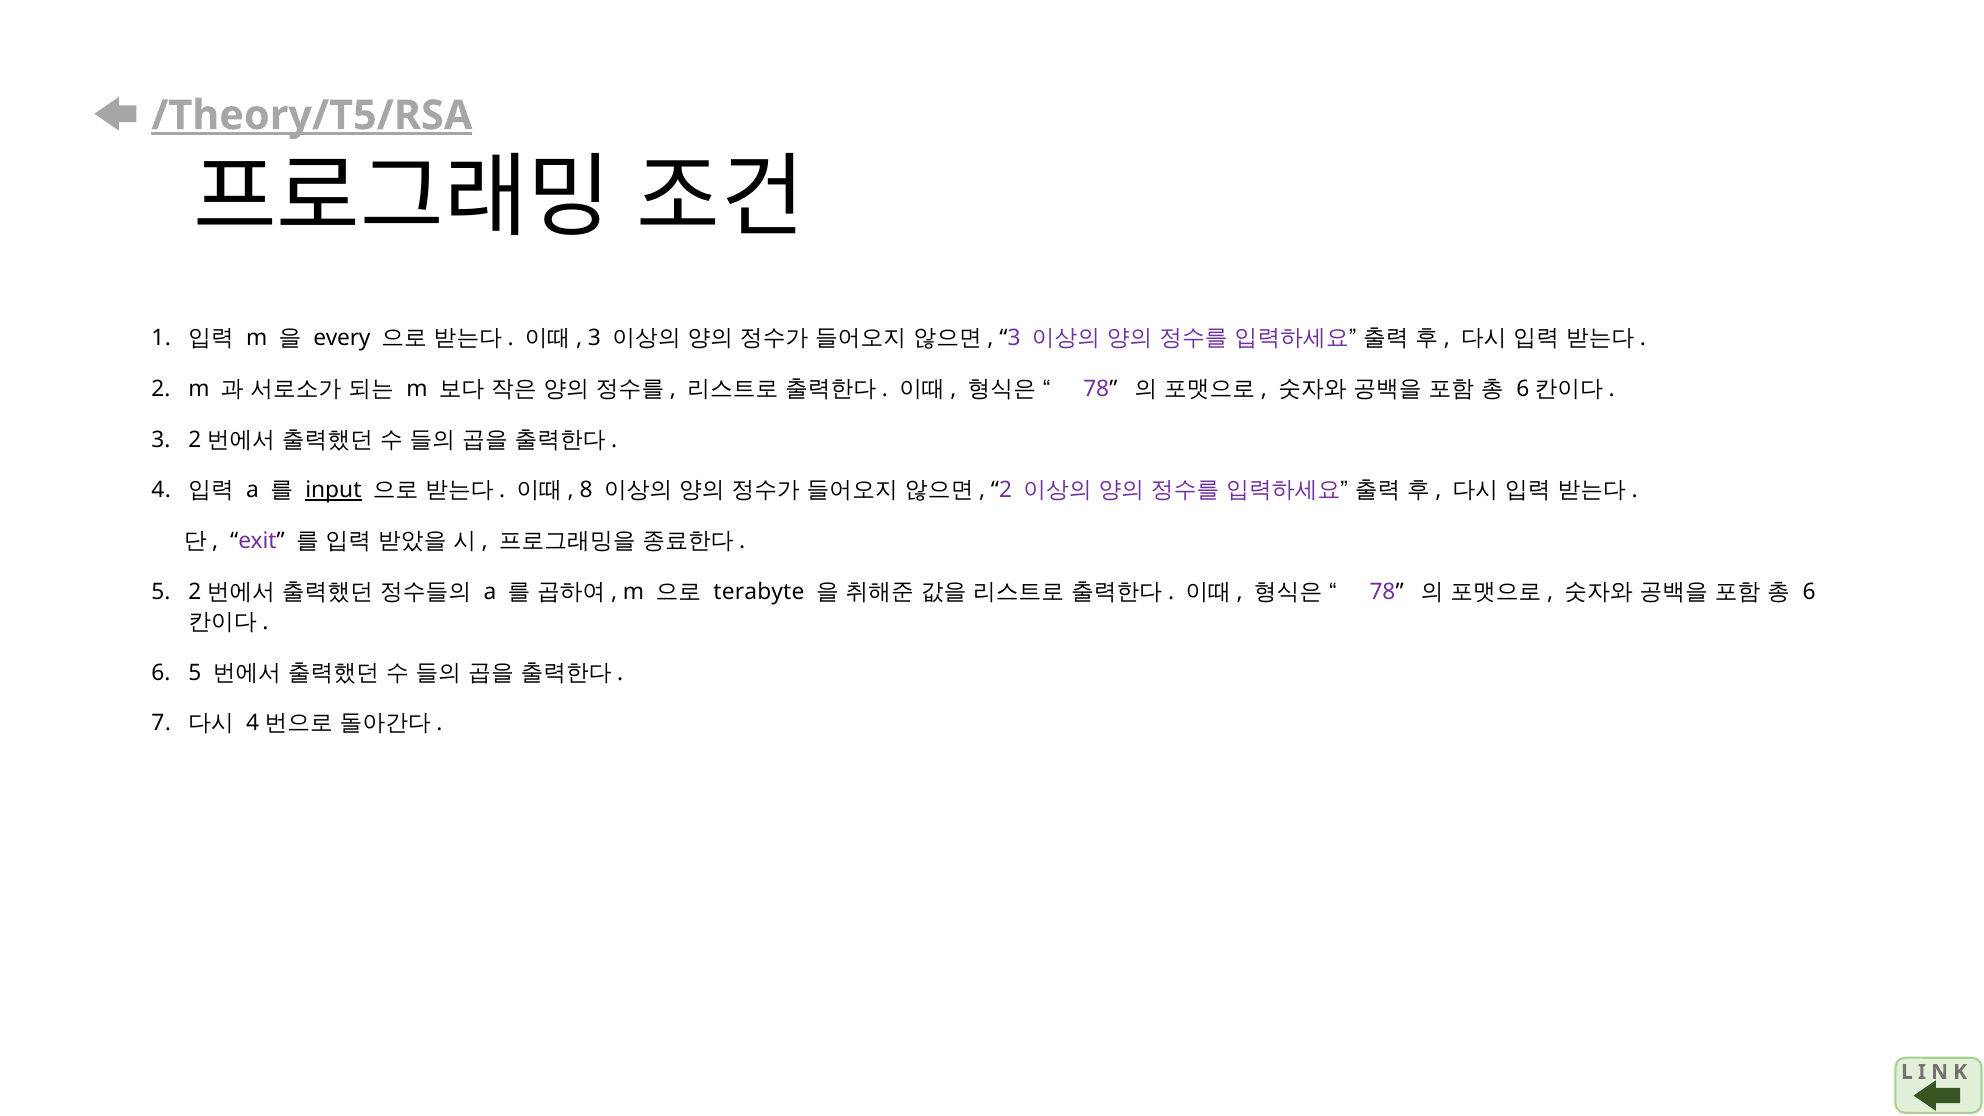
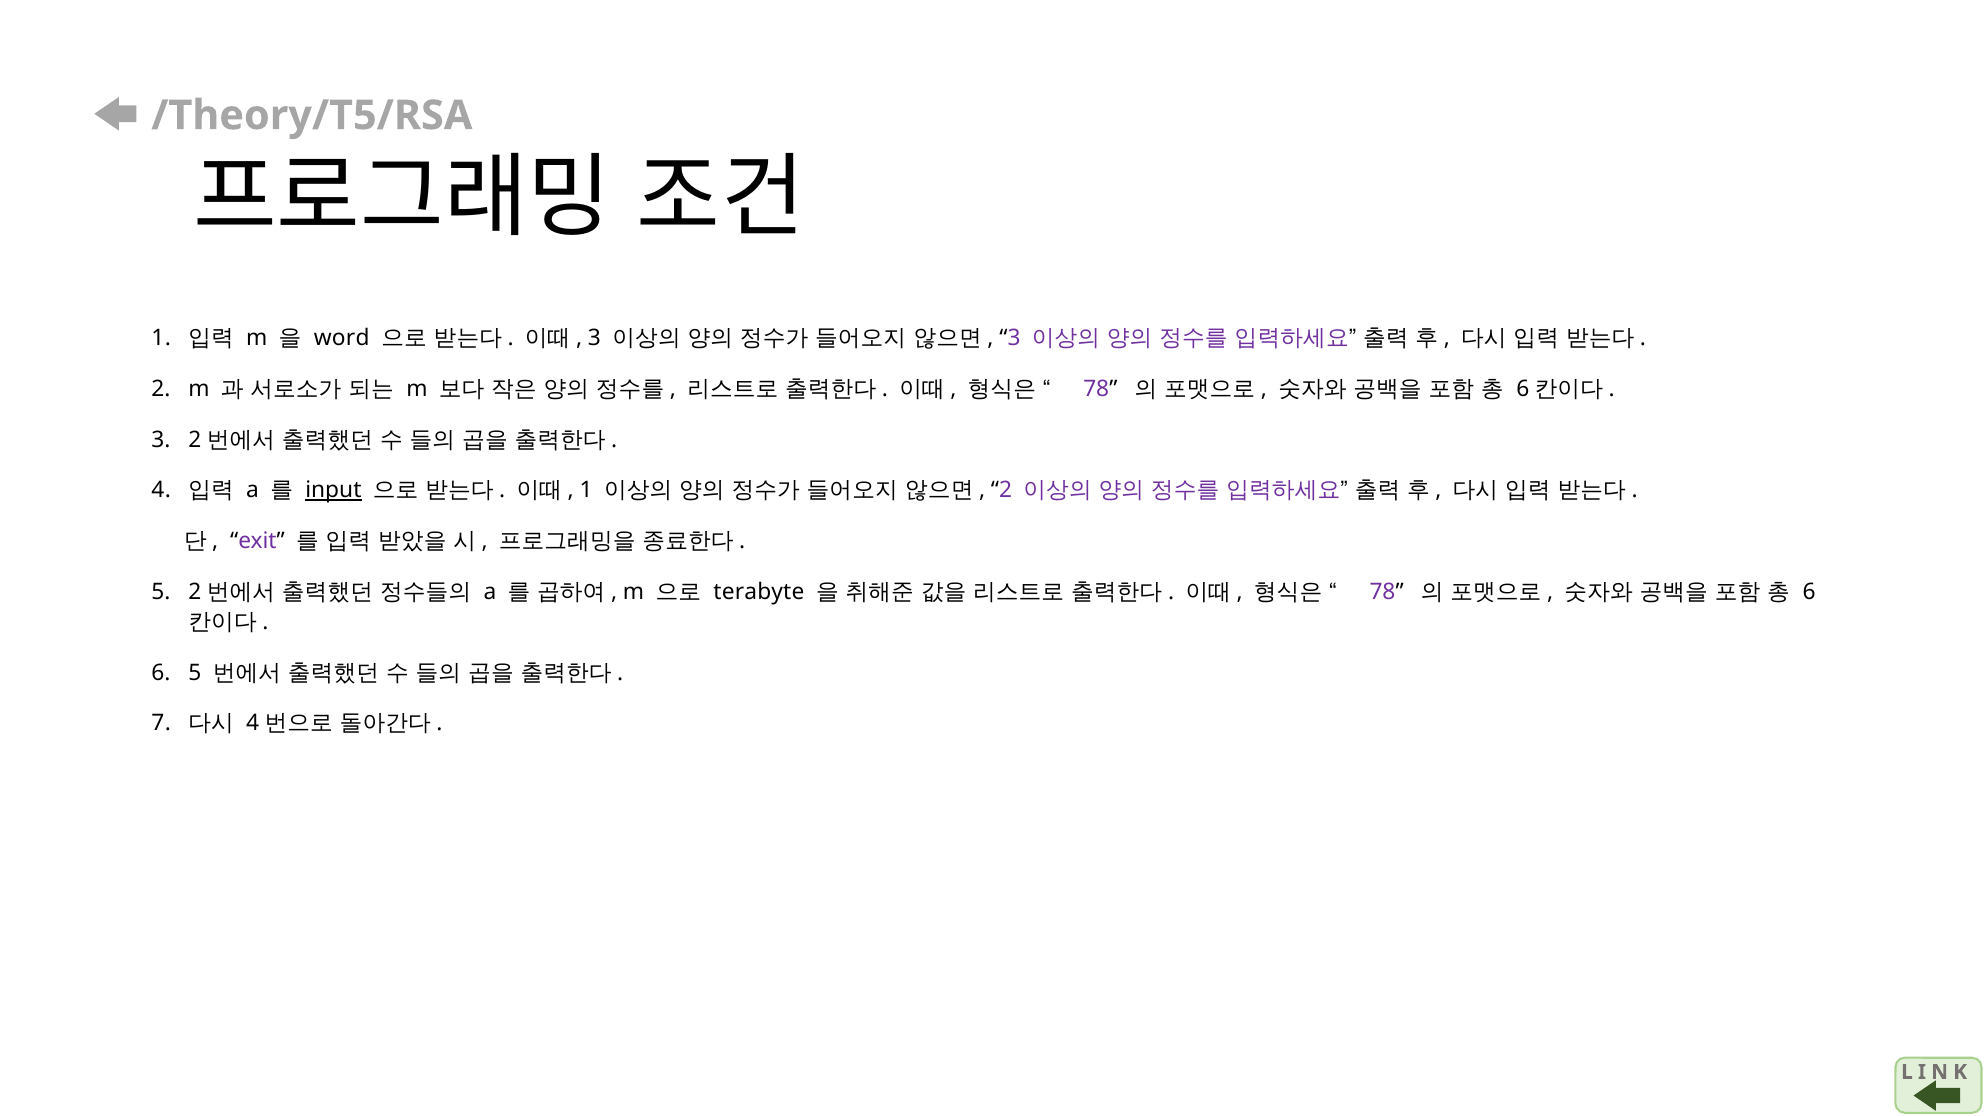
/Theory/T5/RSA underline: present -> none
every: every -> word
8 at (586, 490): 8 -> 1
